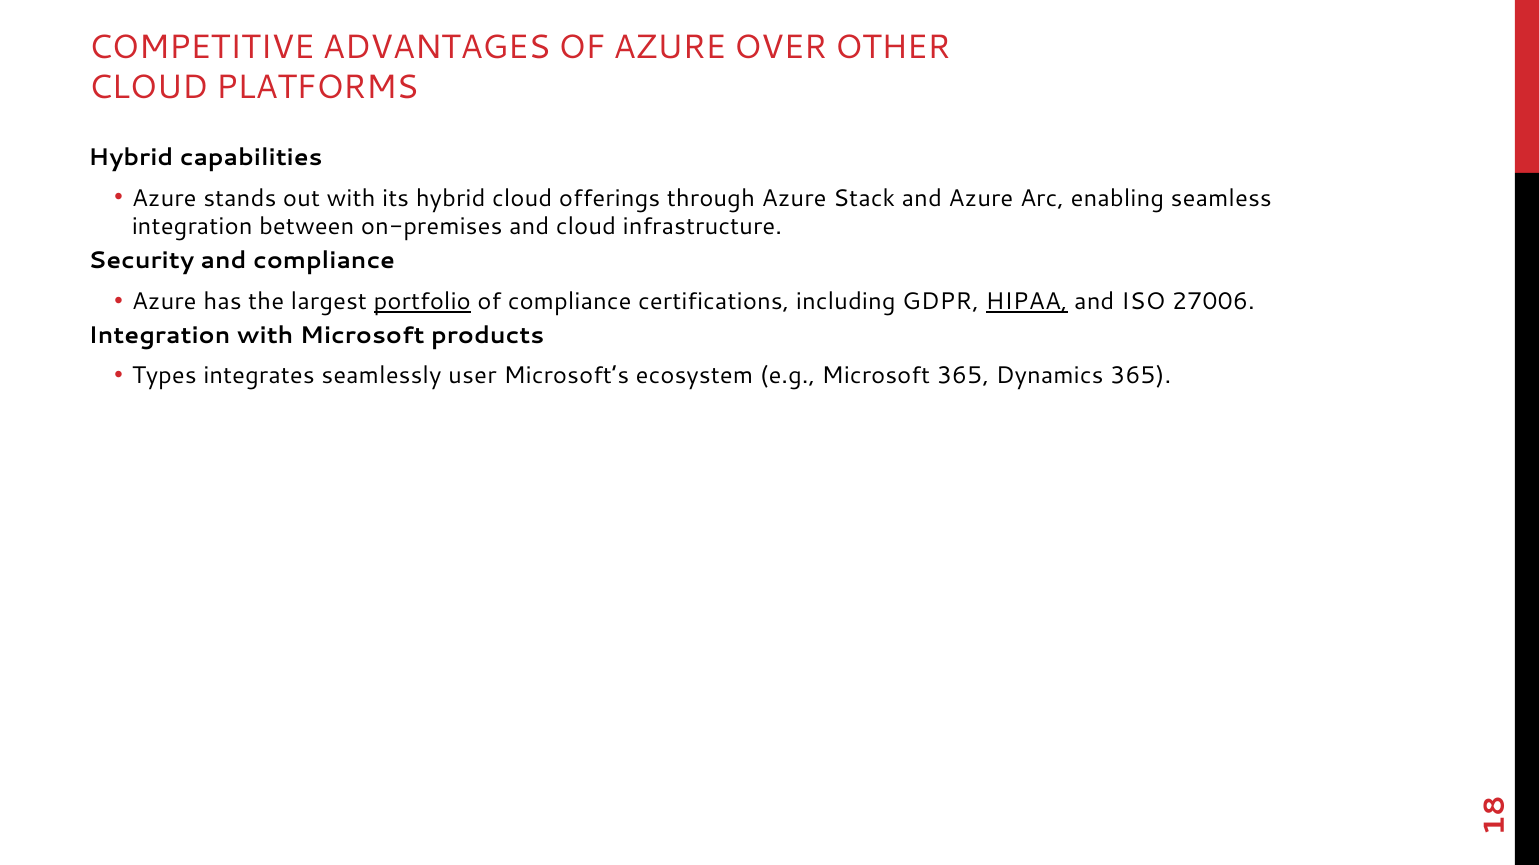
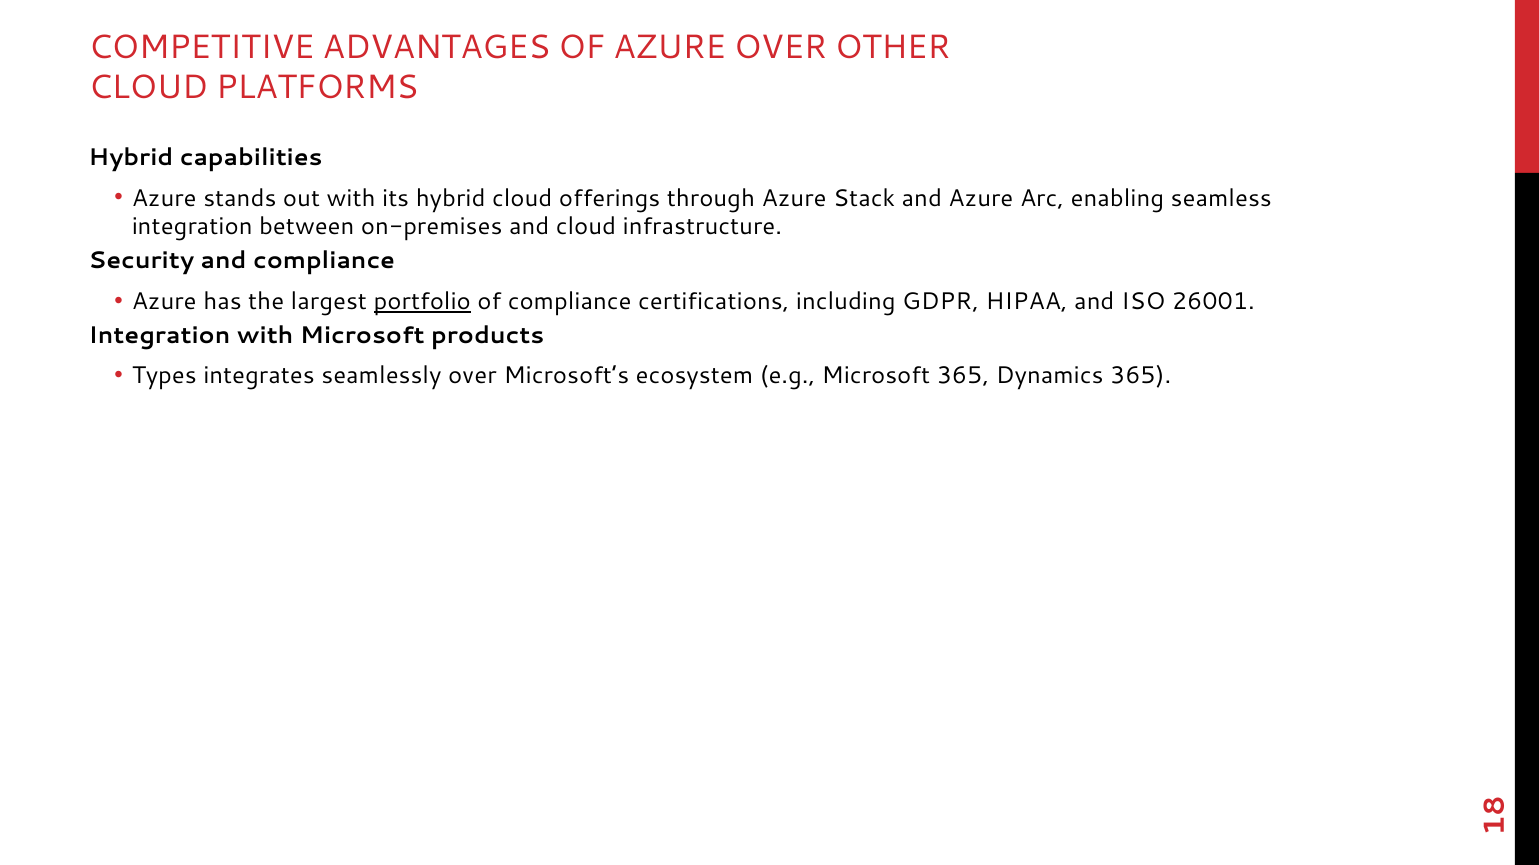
HIPAA underline: present -> none
27006: 27006 -> 26001
seamlessly user: user -> over
